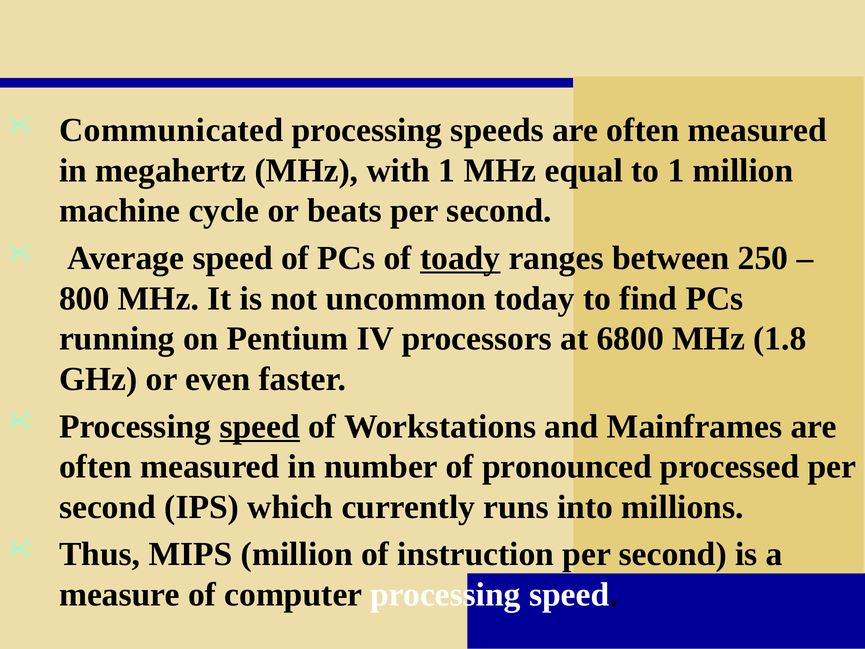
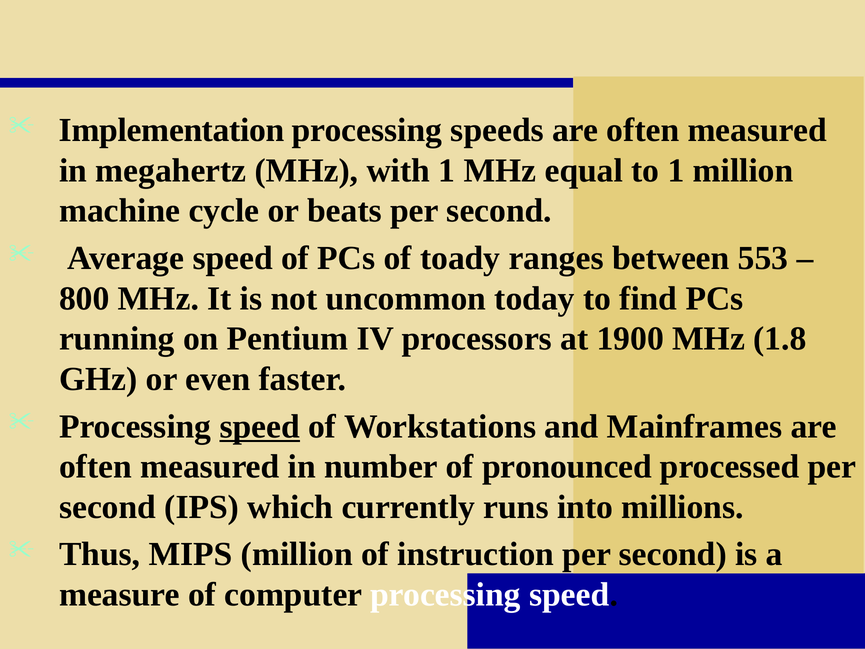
Communicated: Communicated -> Implementation
toady underline: present -> none
250: 250 -> 553
6800: 6800 -> 1900
